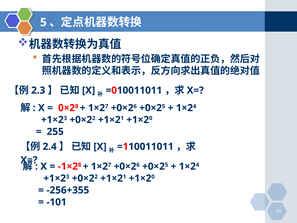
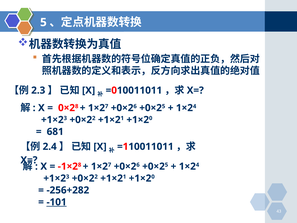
255: 255 -> 681
-256+355: -256+355 -> -256+282
-101 underline: none -> present
